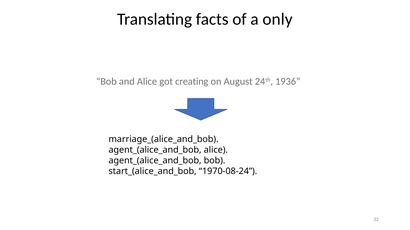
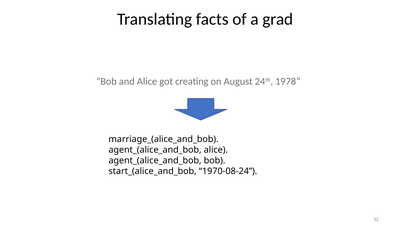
only: only -> grad
1936: 1936 -> 1978
